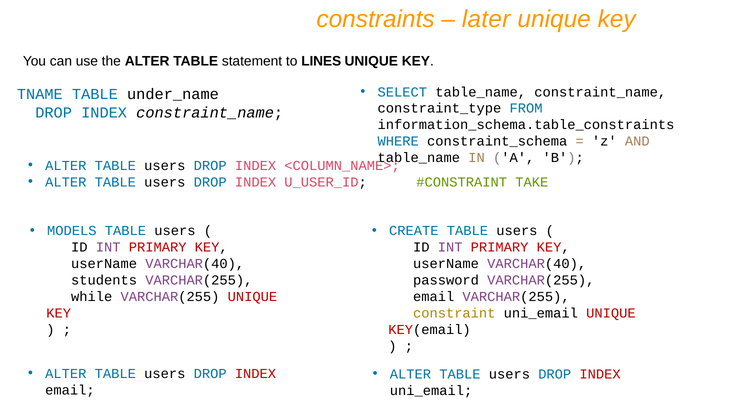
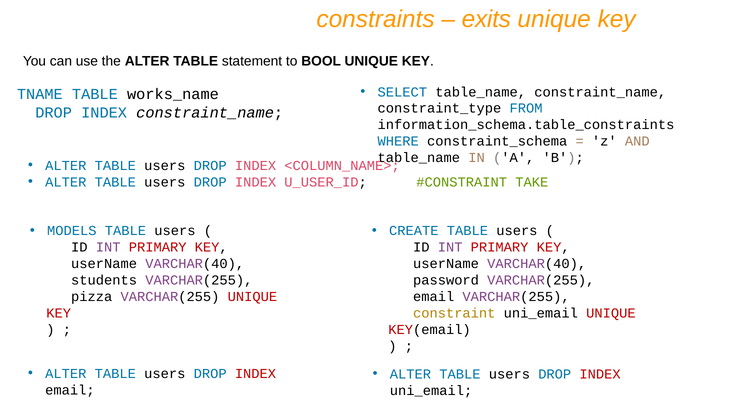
later: later -> exits
LINES: LINES -> BOOL
under_name: under_name -> works_name
while: while -> pizza
